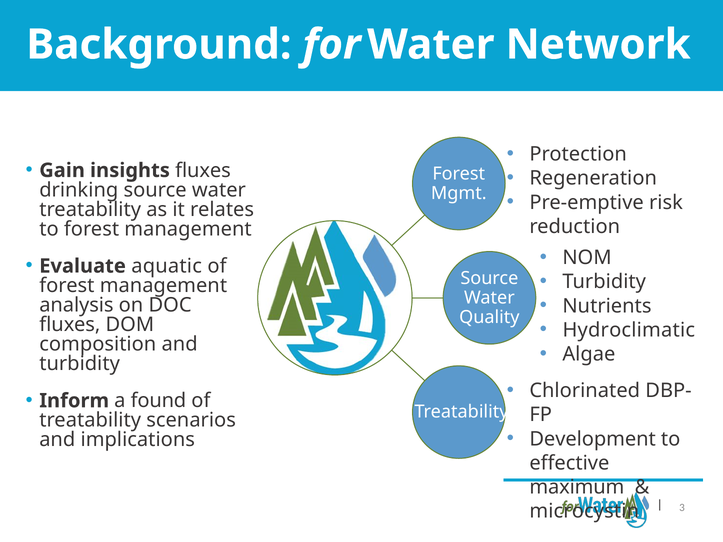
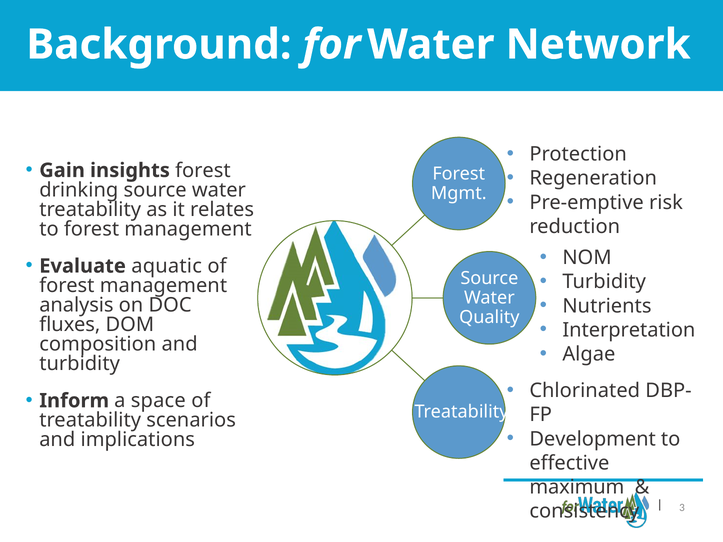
insights fluxes: fluxes -> forest
Hydroclimatic: Hydroclimatic -> Interpretation
found: found -> space
microcystin: microcystin -> consistency
